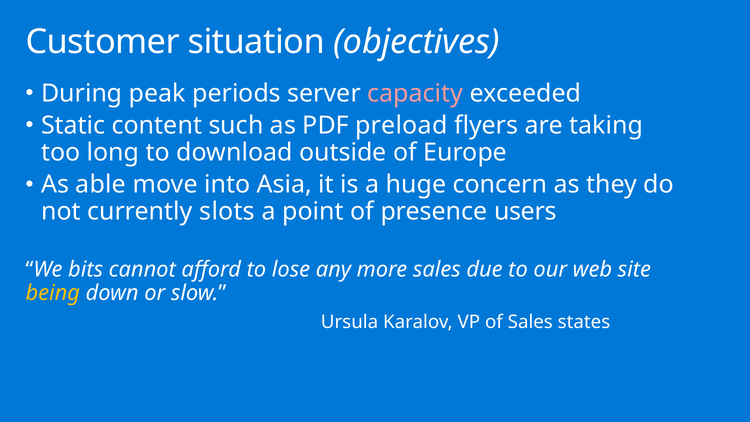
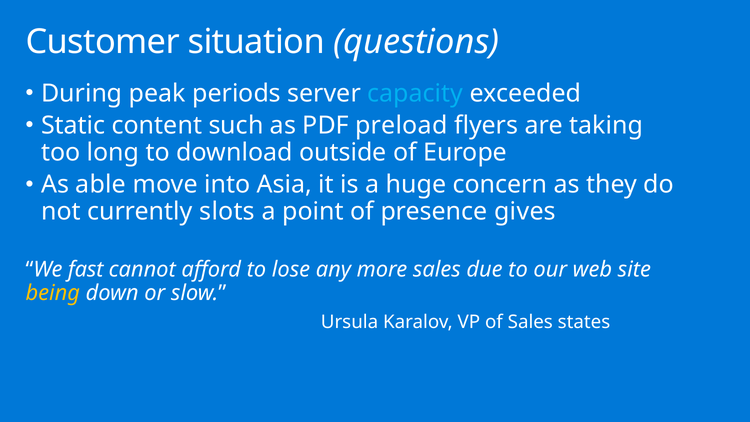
objectives: objectives -> questions
capacity colour: pink -> light blue
users: users -> gives
bits: bits -> fast
